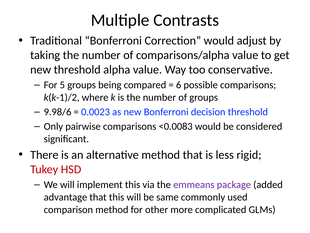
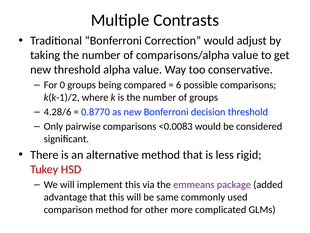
5: 5 -> 0
9.98/6: 9.98/6 -> 4.28/6
0.0023: 0.0023 -> 0.8770
